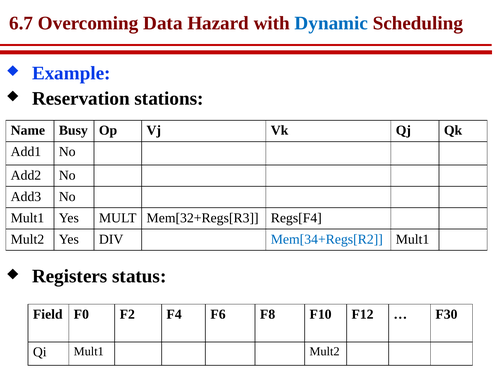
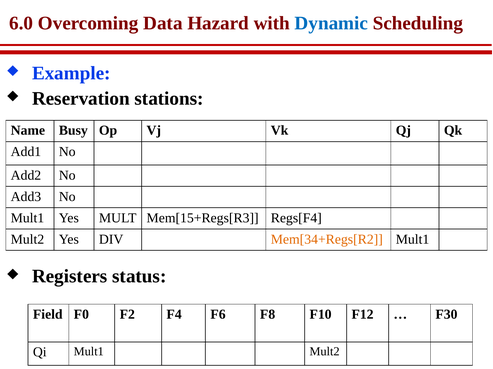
6.7: 6.7 -> 6.0
Mem[32+Regs[R3: Mem[32+Regs[R3 -> Mem[15+Regs[R3
Mem[34+Regs[R2 colour: blue -> orange
